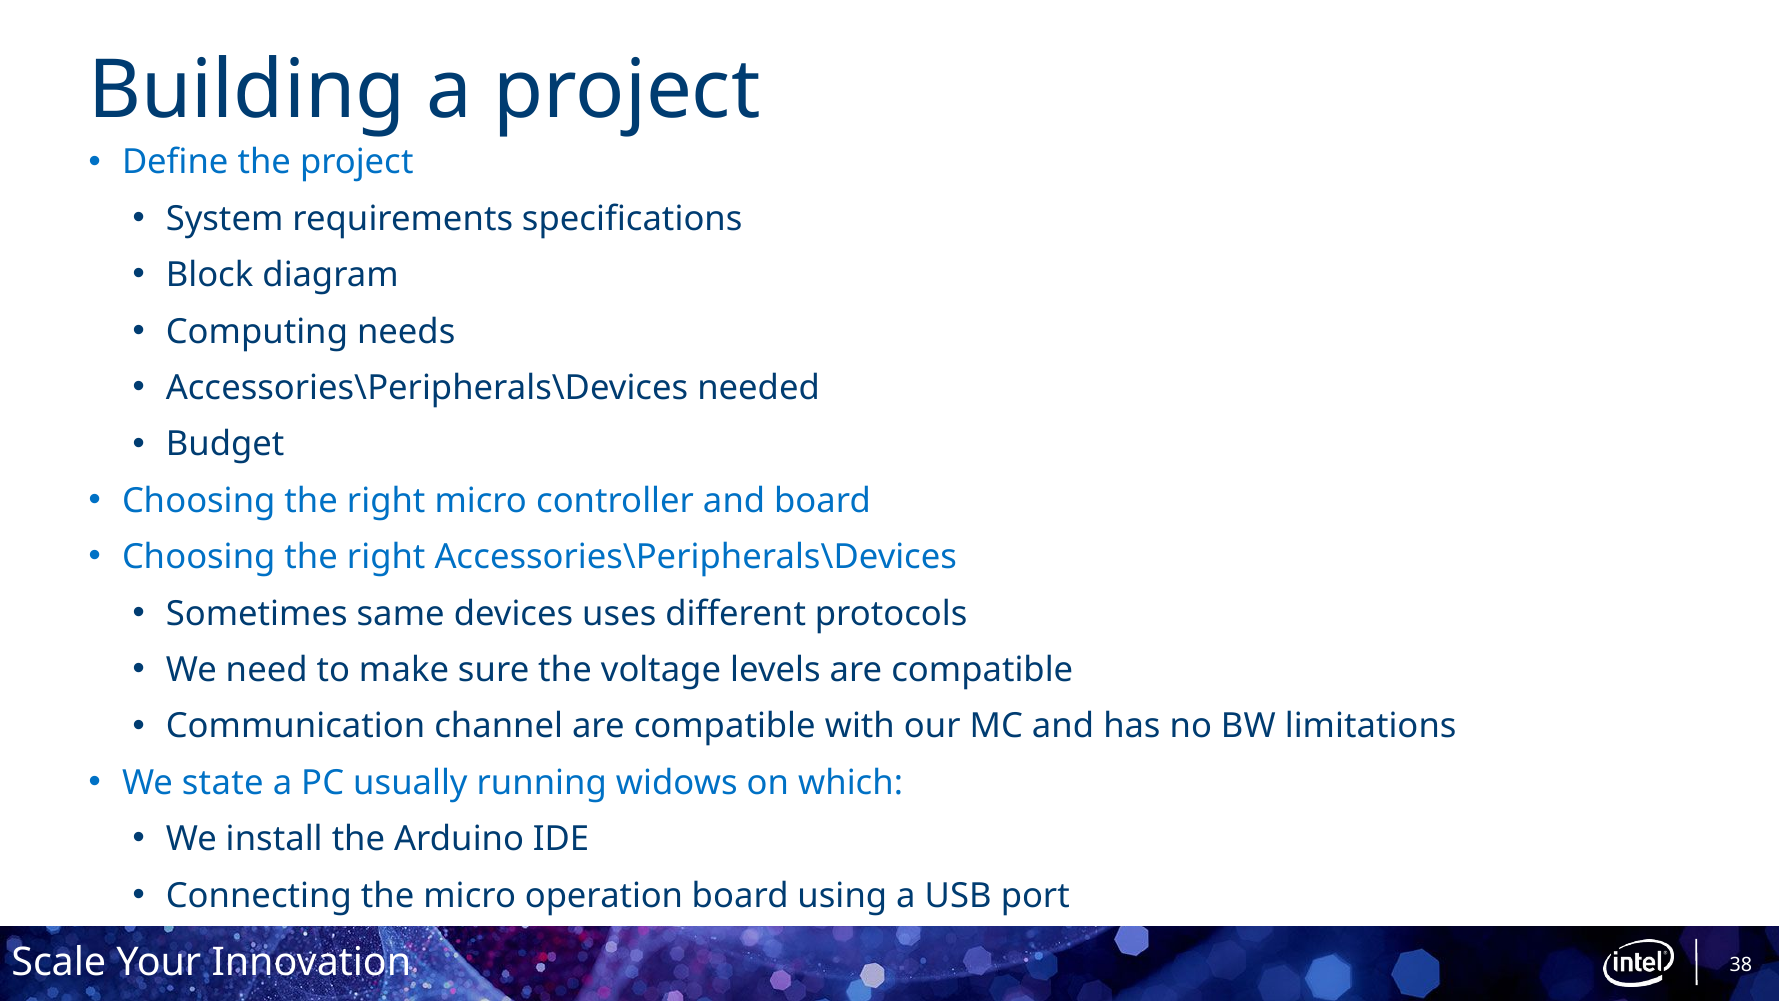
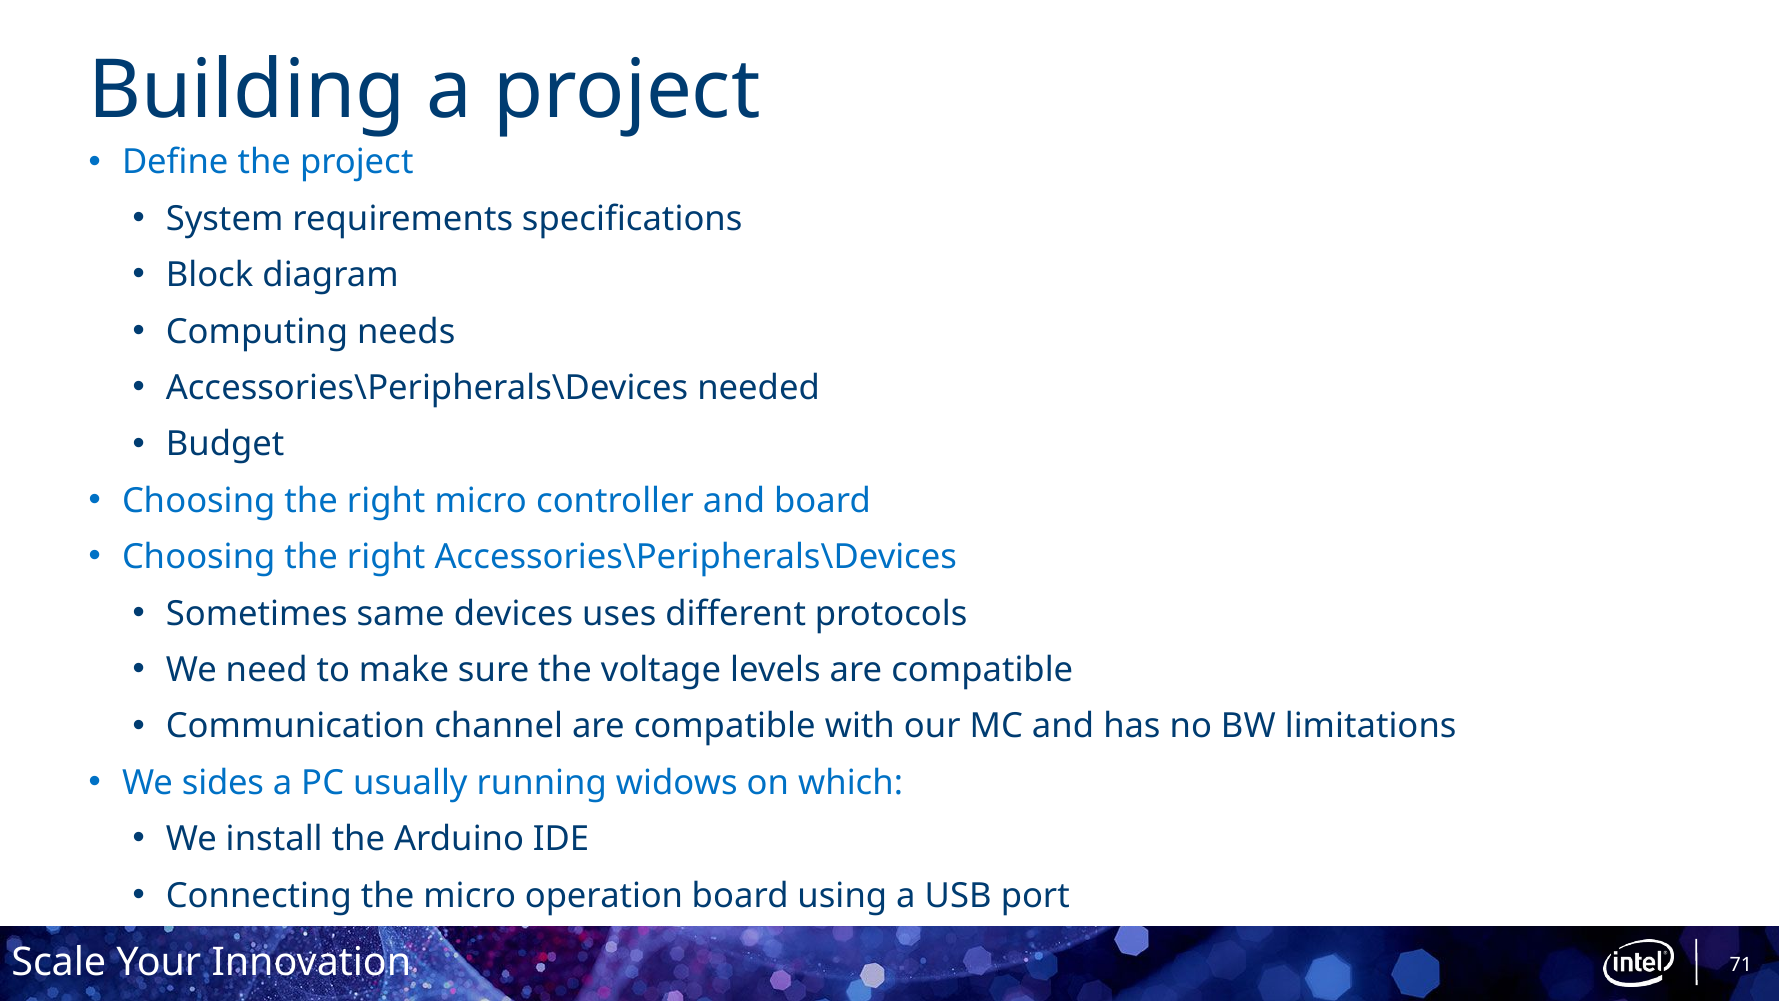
state: state -> sides
38: 38 -> 71
